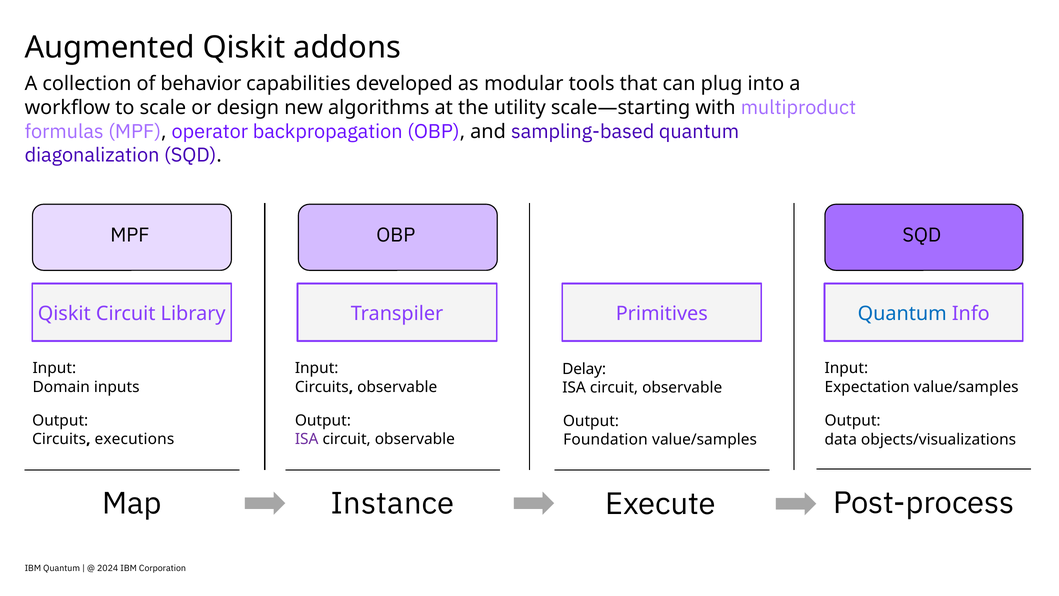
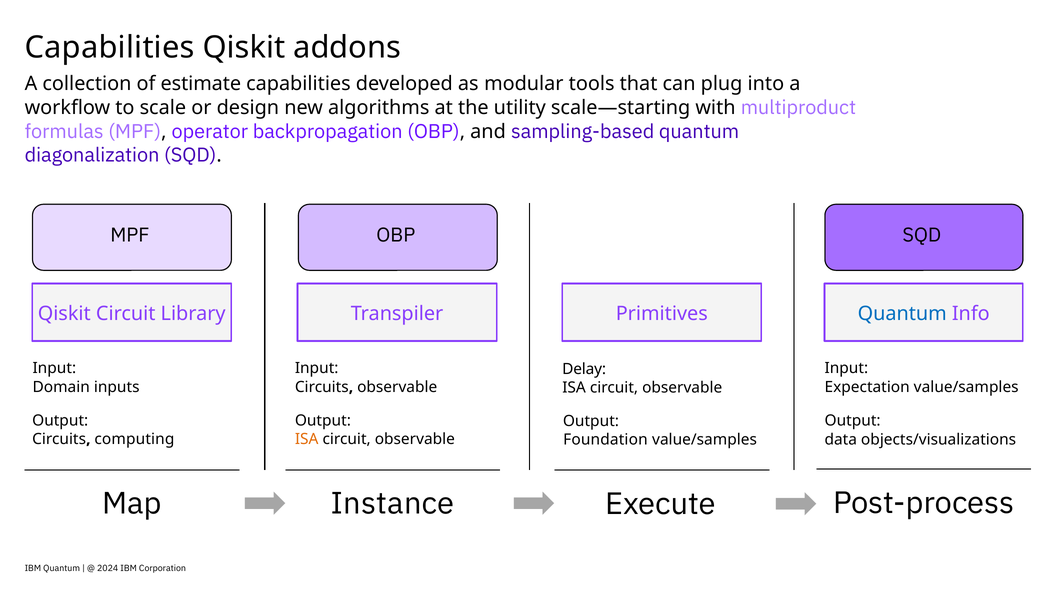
Augmented at (110, 47): Augmented -> Capabilities
behavior: behavior -> estimate
executions: executions -> computing
ISA at (307, 439) colour: purple -> orange
